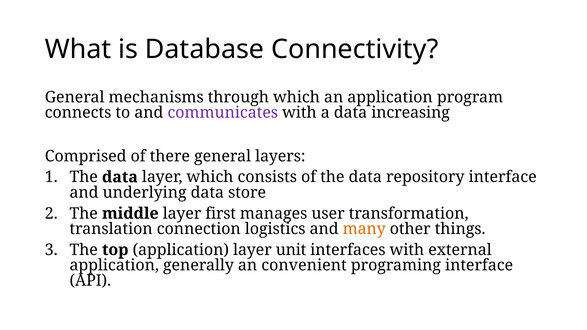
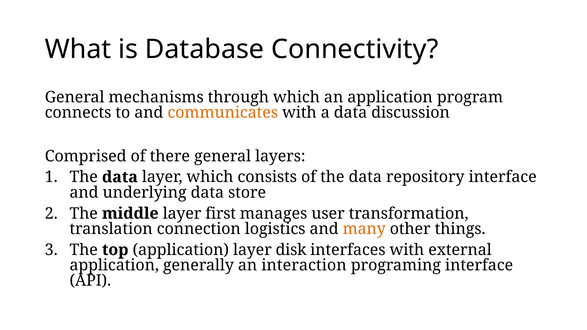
communicates colour: purple -> orange
increasing: increasing -> discussion
unit: unit -> disk
convenient: convenient -> interaction
